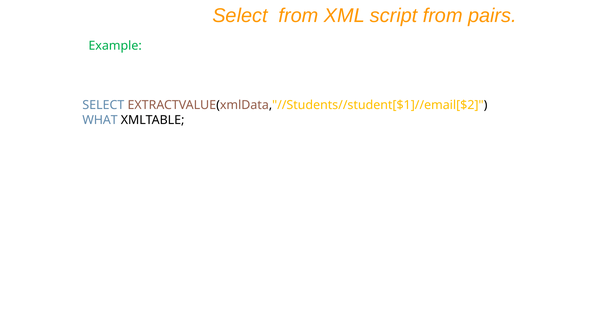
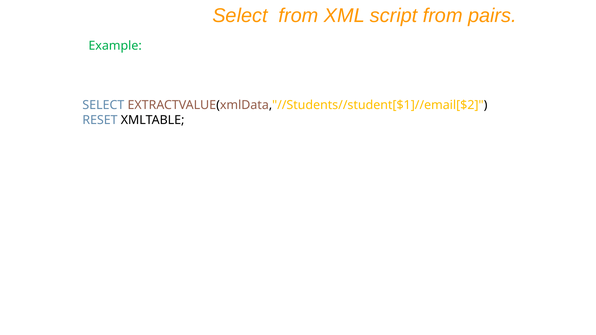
WHAT: WHAT -> RESET
